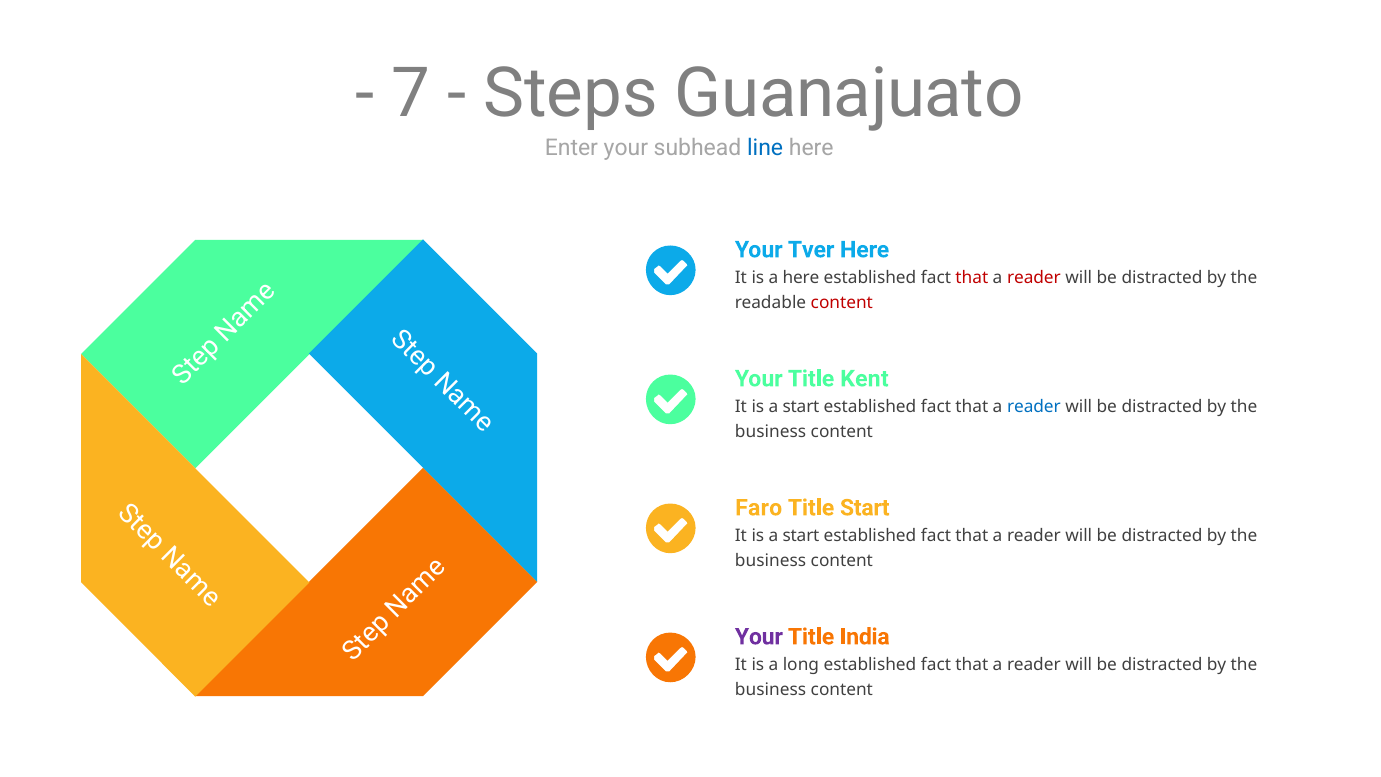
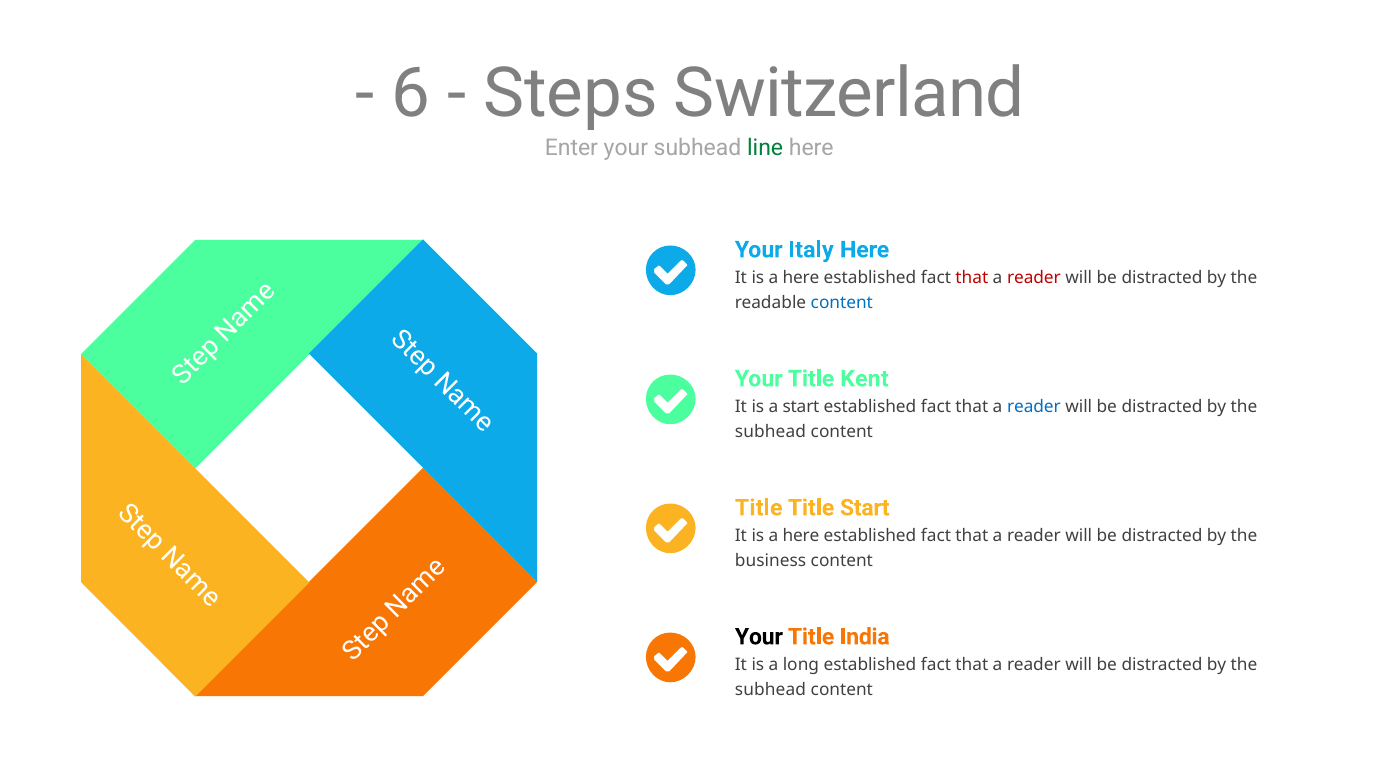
7: 7 -> 6
Guanajuato: Guanajuato -> Switzerland
line colour: blue -> green
Tver: Tver -> Italy
content at (842, 303) colour: red -> blue
business at (771, 431): business -> subhead
Faro at (759, 508): Faro -> Title
start at (801, 536): start -> here
Your at (759, 637) colour: purple -> black
business at (771, 689): business -> subhead
